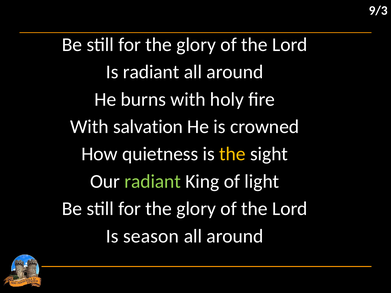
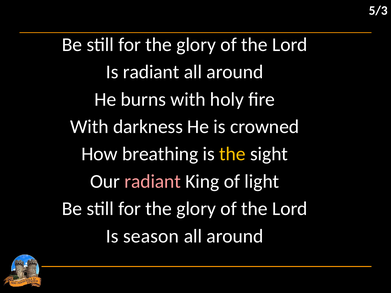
9/3: 9/3 -> 5/3
salvation: salvation -> darkness
quietness: quietness -> breathing
radiant at (153, 182) colour: light green -> pink
